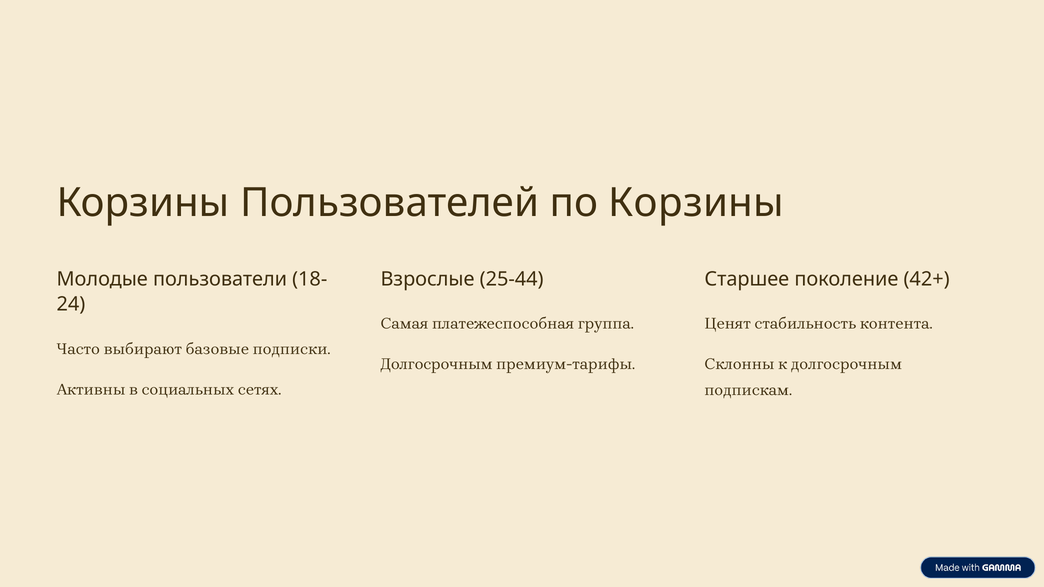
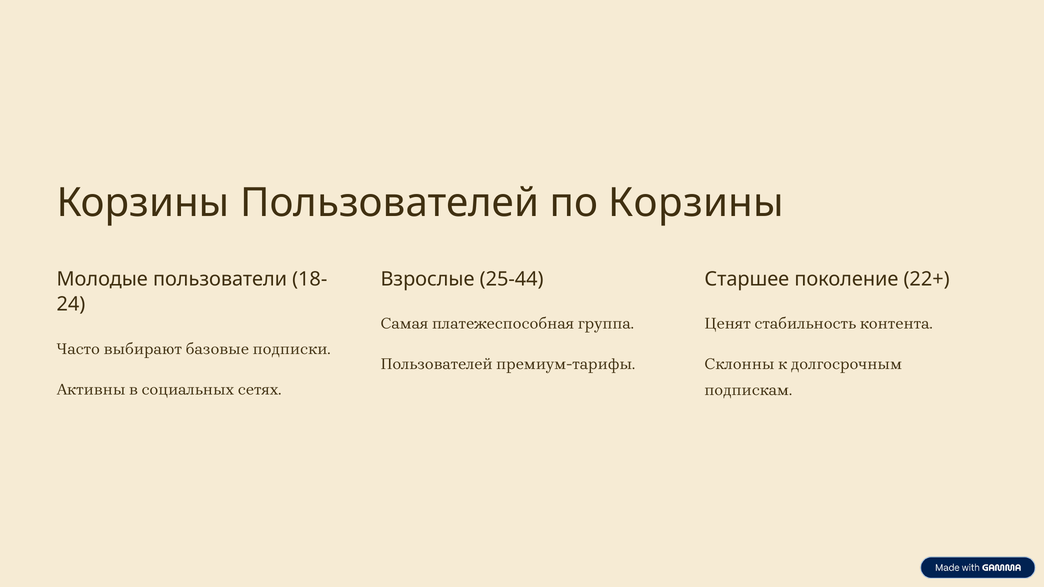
42+: 42+ -> 22+
Долгосрочным at (437, 364): Долгосрочным -> Пользователей
